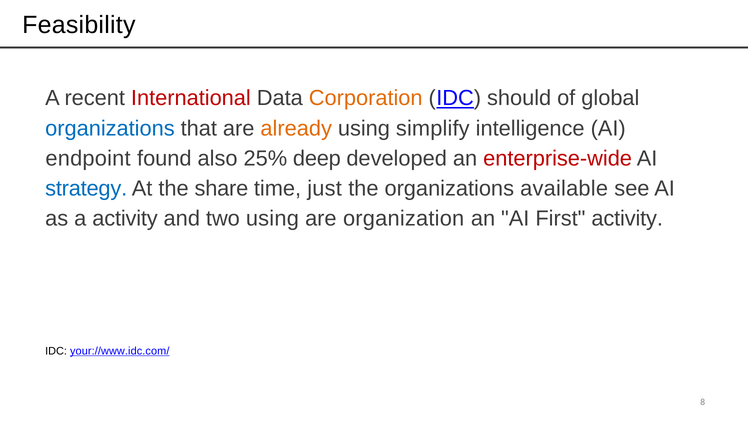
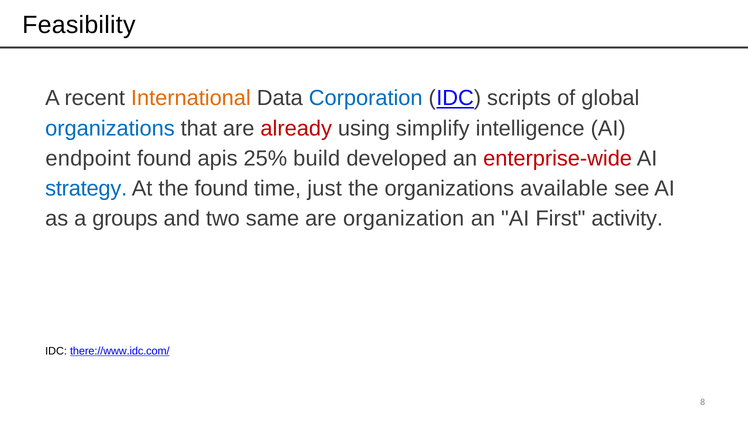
International colour: red -> orange
Corporation colour: orange -> blue
should: should -> scripts
already colour: orange -> red
also: also -> apis
deep: deep -> build
the share: share -> found
a activity: activity -> groups
two using: using -> same
your://www.idc.com/: your://www.idc.com/ -> there://www.idc.com/
